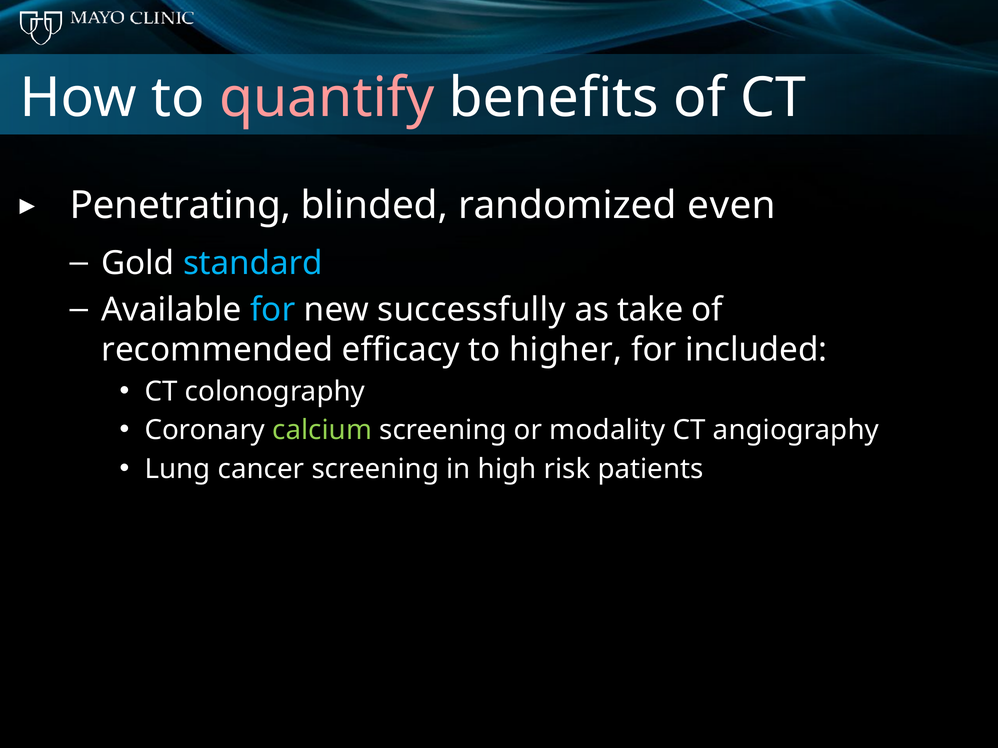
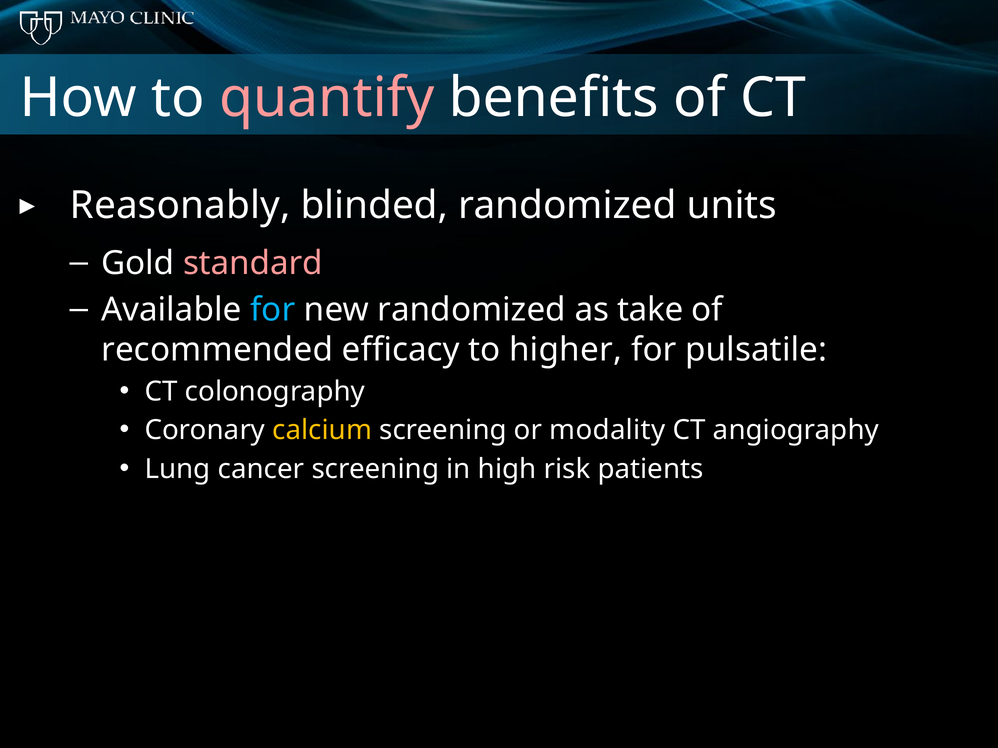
Penetrating: Penetrating -> Reasonably
even: even -> units
standard colour: light blue -> pink
new successfully: successfully -> randomized
included: included -> pulsatile
calcium colour: light green -> yellow
